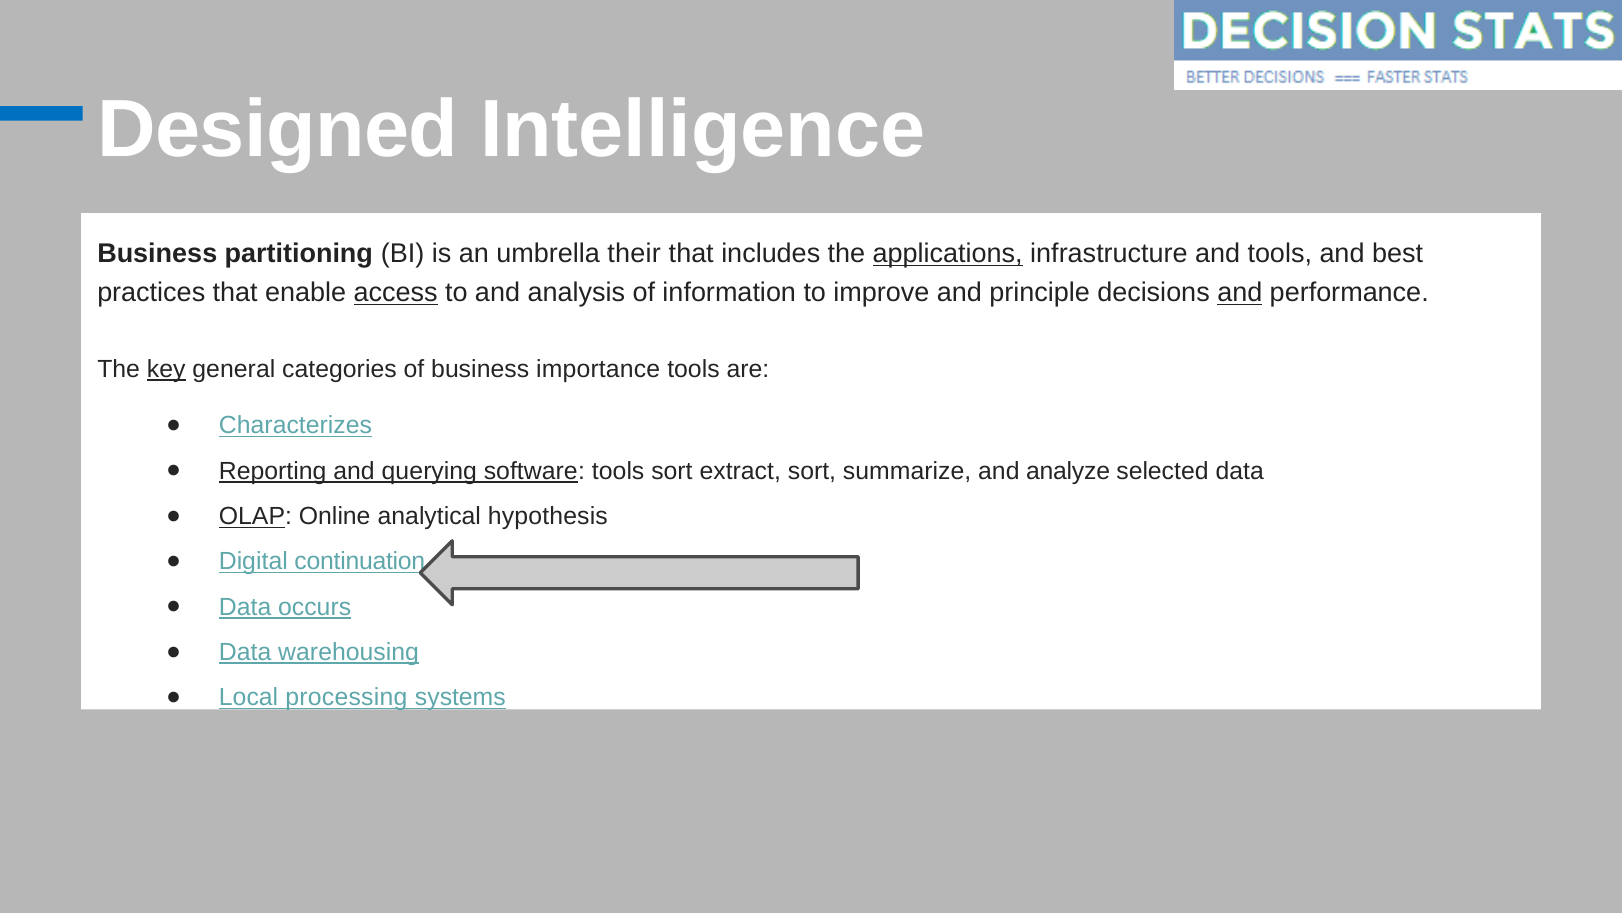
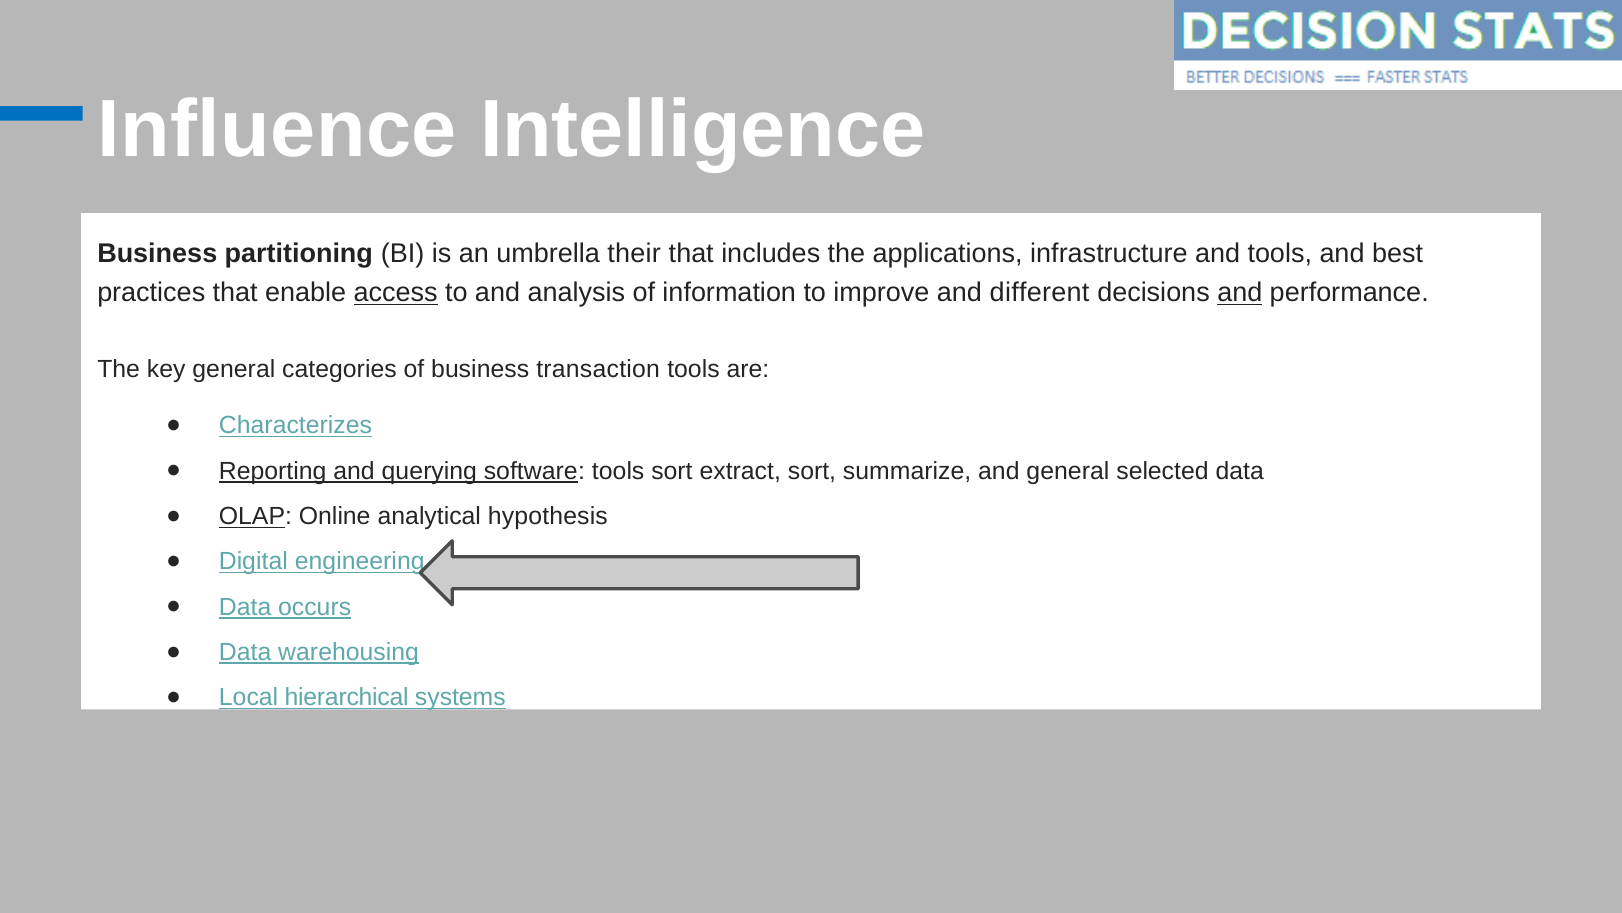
Designed: Designed -> Influence
applications underline: present -> none
principle: principle -> different
key underline: present -> none
importance: importance -> transaction
and analyze: analyze -> general
continuation: continuation -> engineering
processing: processing -> hierarchical
